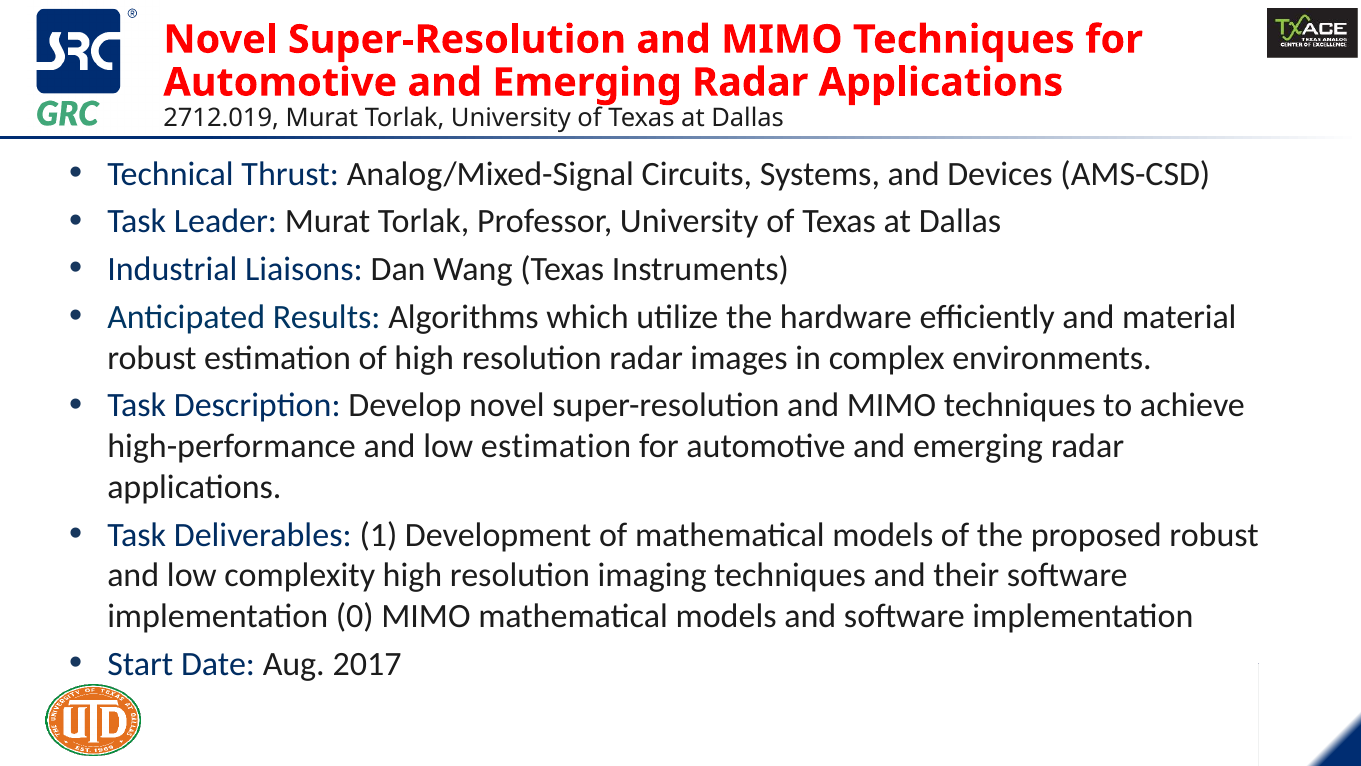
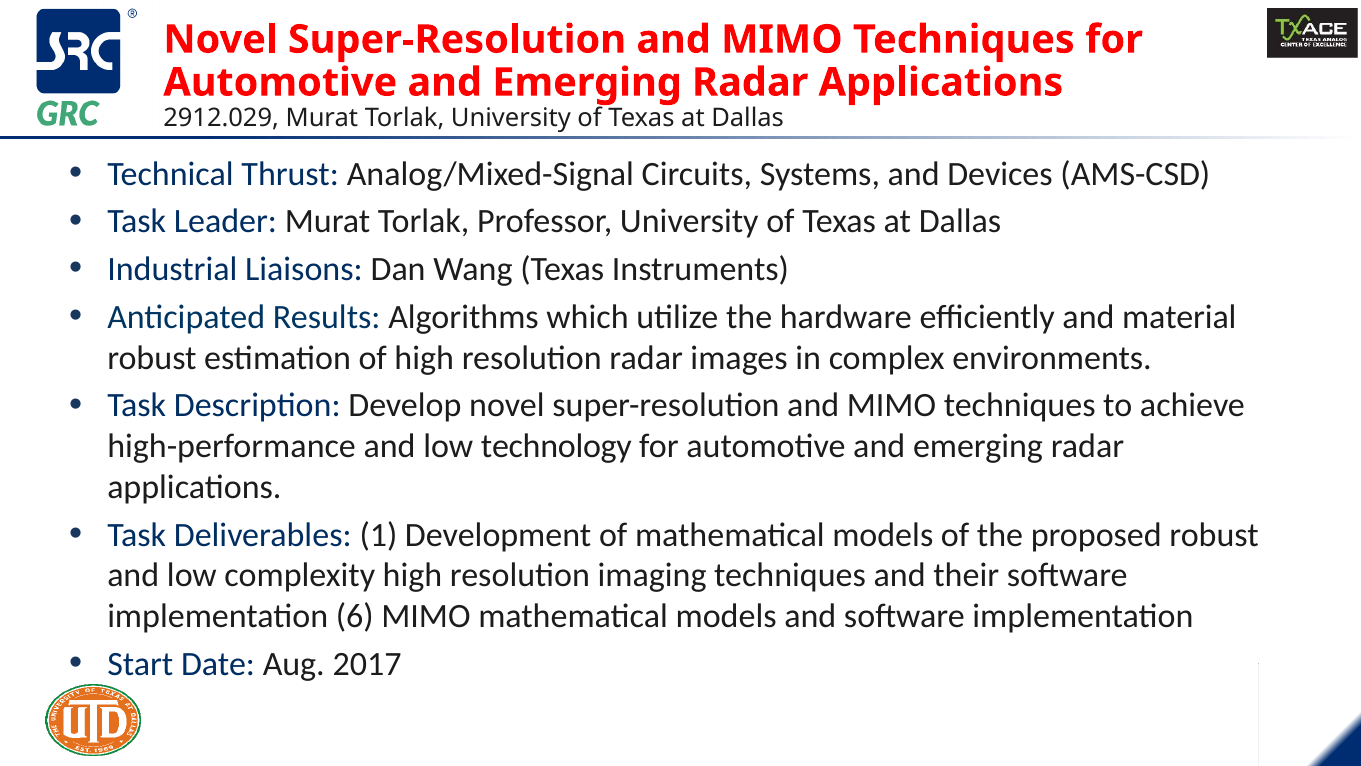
2712.019: 2712.019 -> 2912.029
low estimation: estimation -> technology
0: 0 -> 6
